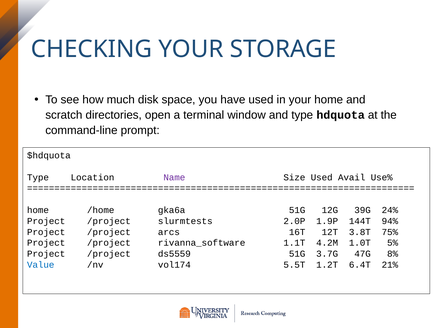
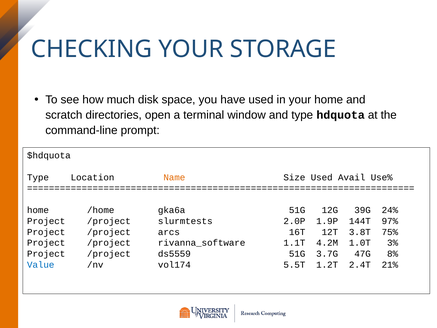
Name colour: purple -> orange
94%: 94% -> 97%
5%: 5% -> 3%
6.4T: 6.4T -> 2.4T
